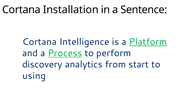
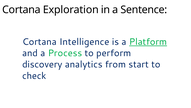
Installation: Installation -> Exploration
Process underline: present -> none
using: using -> check
